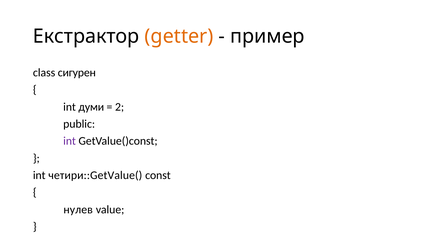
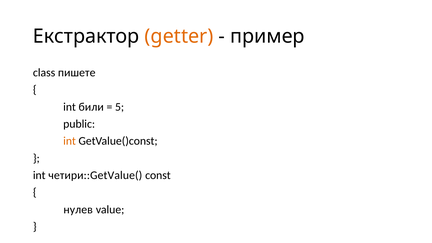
сигурен: сигурен -> пишете
думи: думи -> били
2: 2 -> 5
int at (70, 141) colour: purple -> orange
